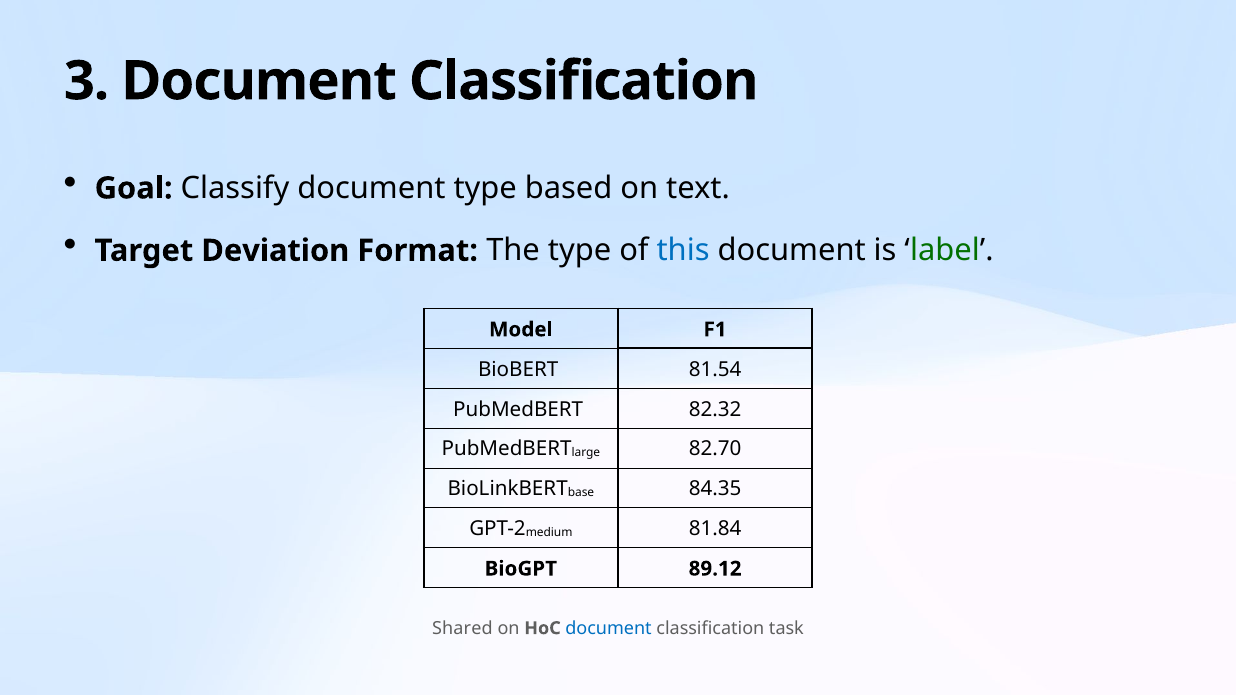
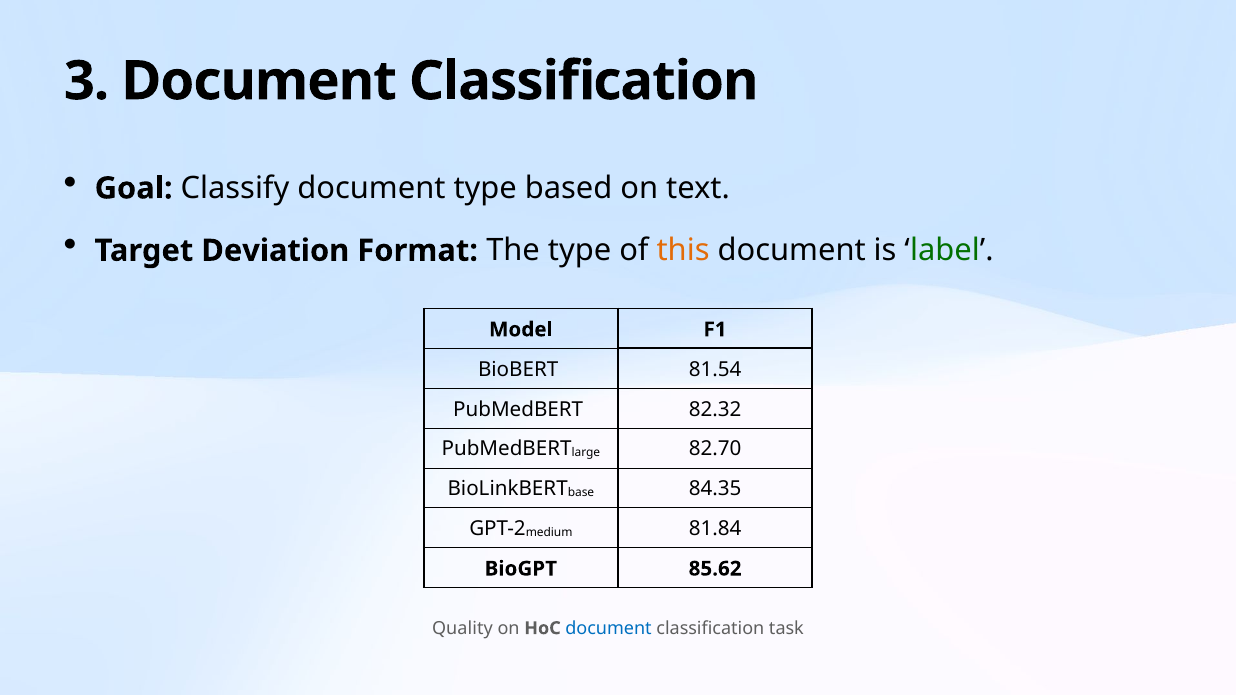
this colour: blue -> orange
89.12: 89.12 -> 85.62
Shared: Shared -> Quality
